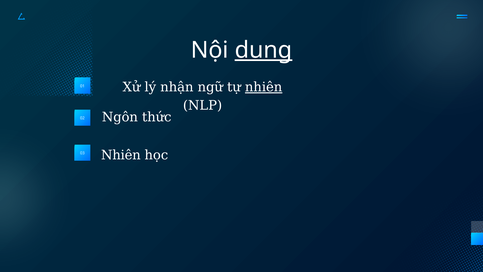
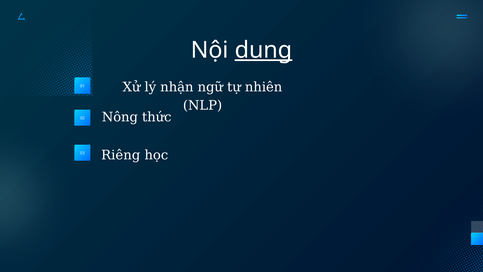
nhiên at (264, 87) underline: present -> none
Ngôn: Ngôn -> Nông
03 Nhiên: Nhiên -> Riêng
